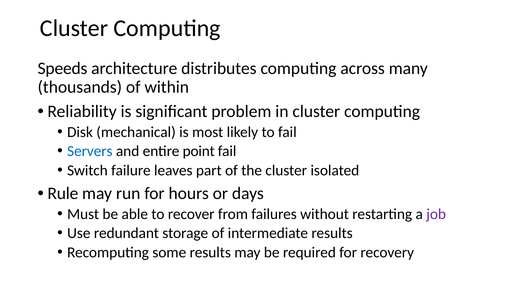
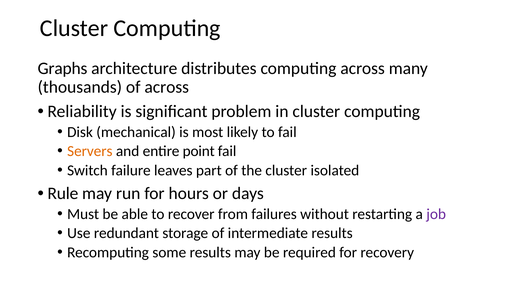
Speeds: Speeds -> Graphs
of within: within -> across
Servers colour: blue -> orange
